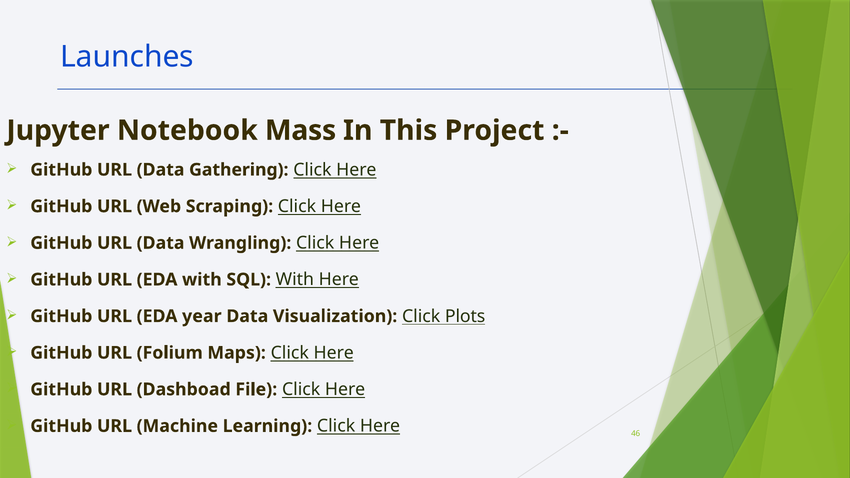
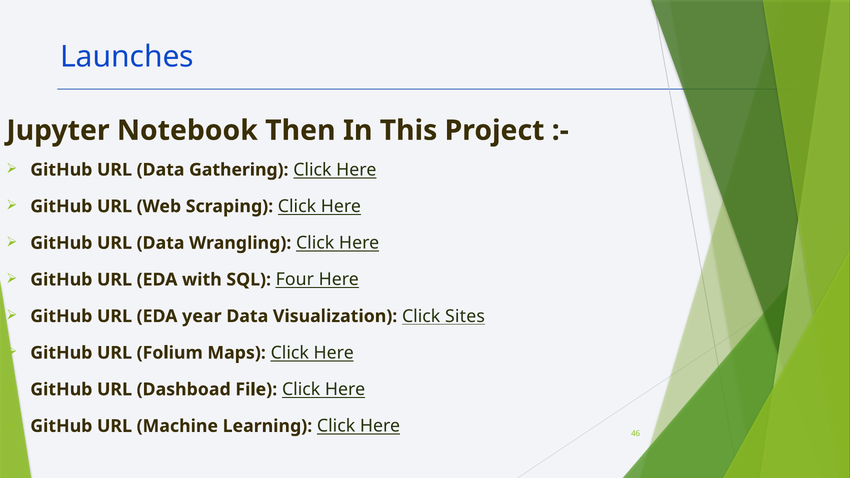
Mass: Mass -> Then
SQL With: With -> Four
Plots: Plots -> Sites
